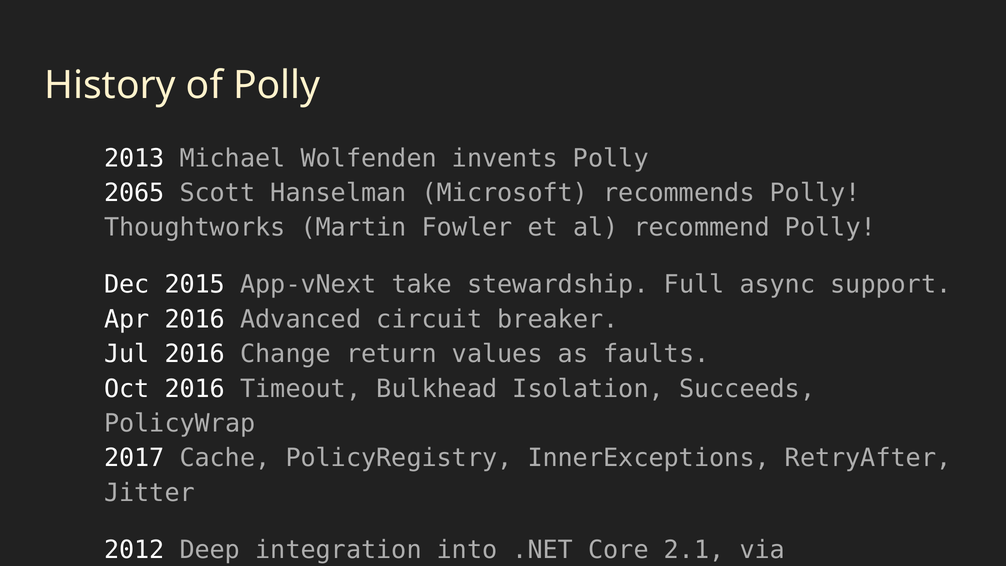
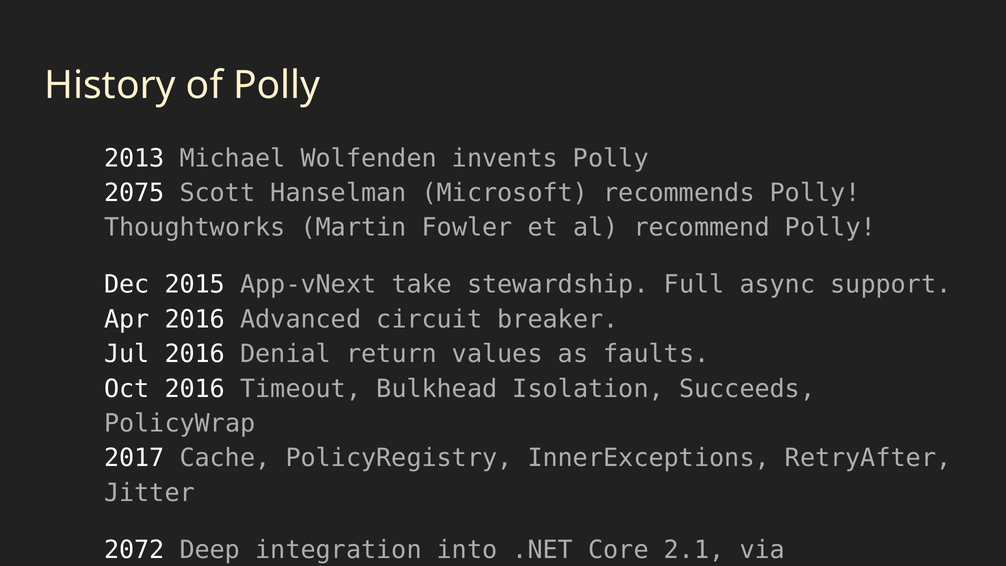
2065: 2065 -> 2075
Change: Change -> Denial
2012: 2012 -> 2072
